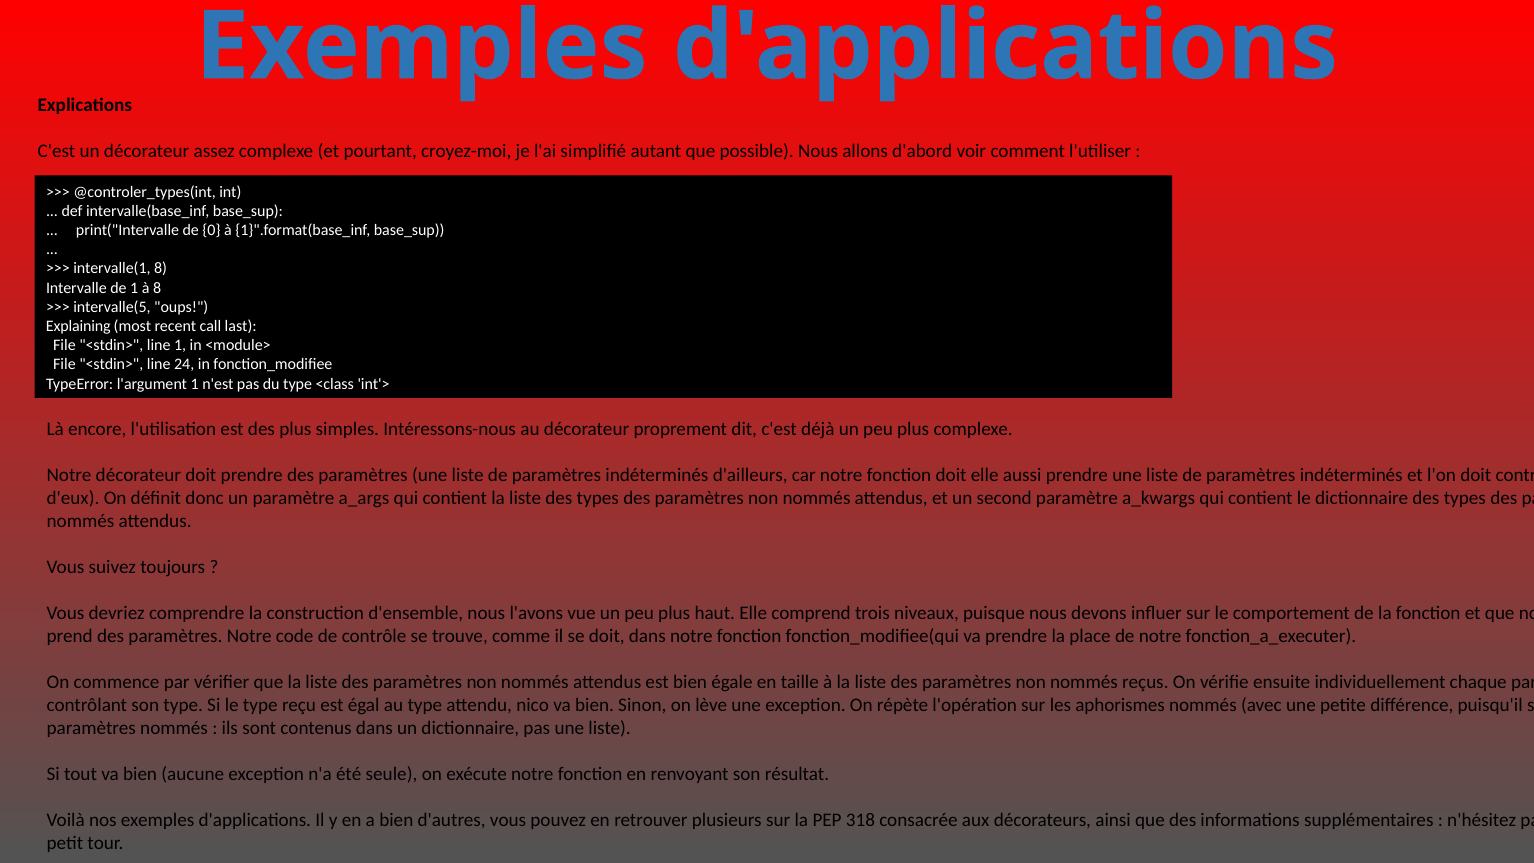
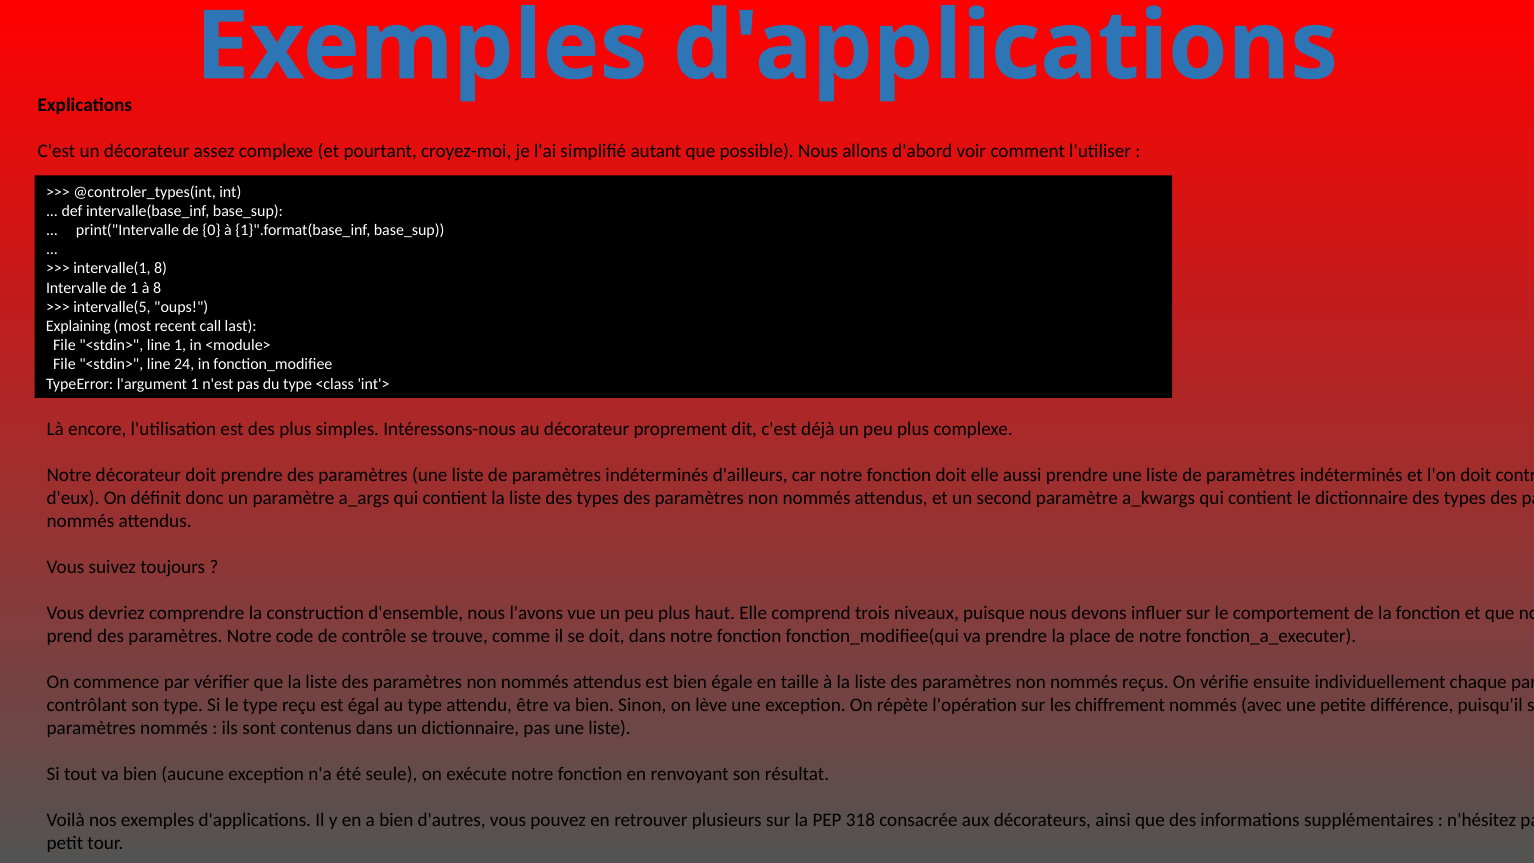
nico: nico -> être
aphorismes: aphorismes -> chiffrement
